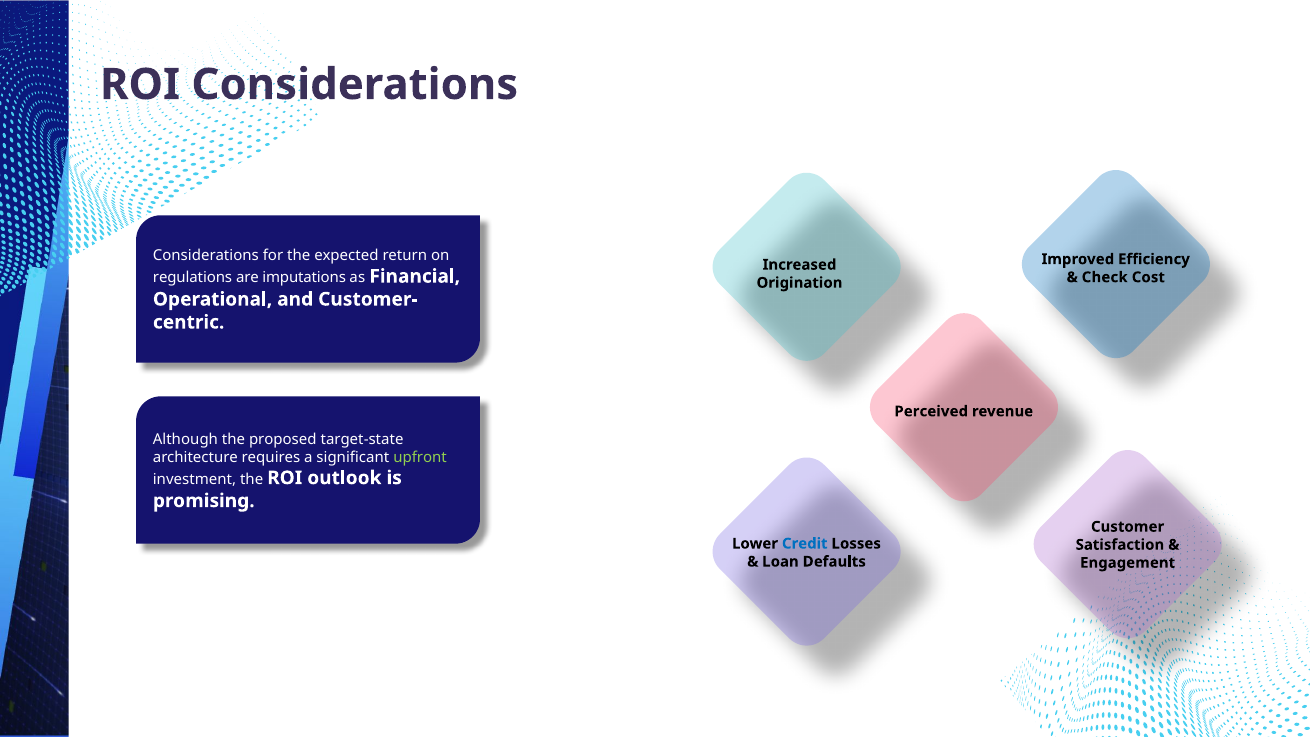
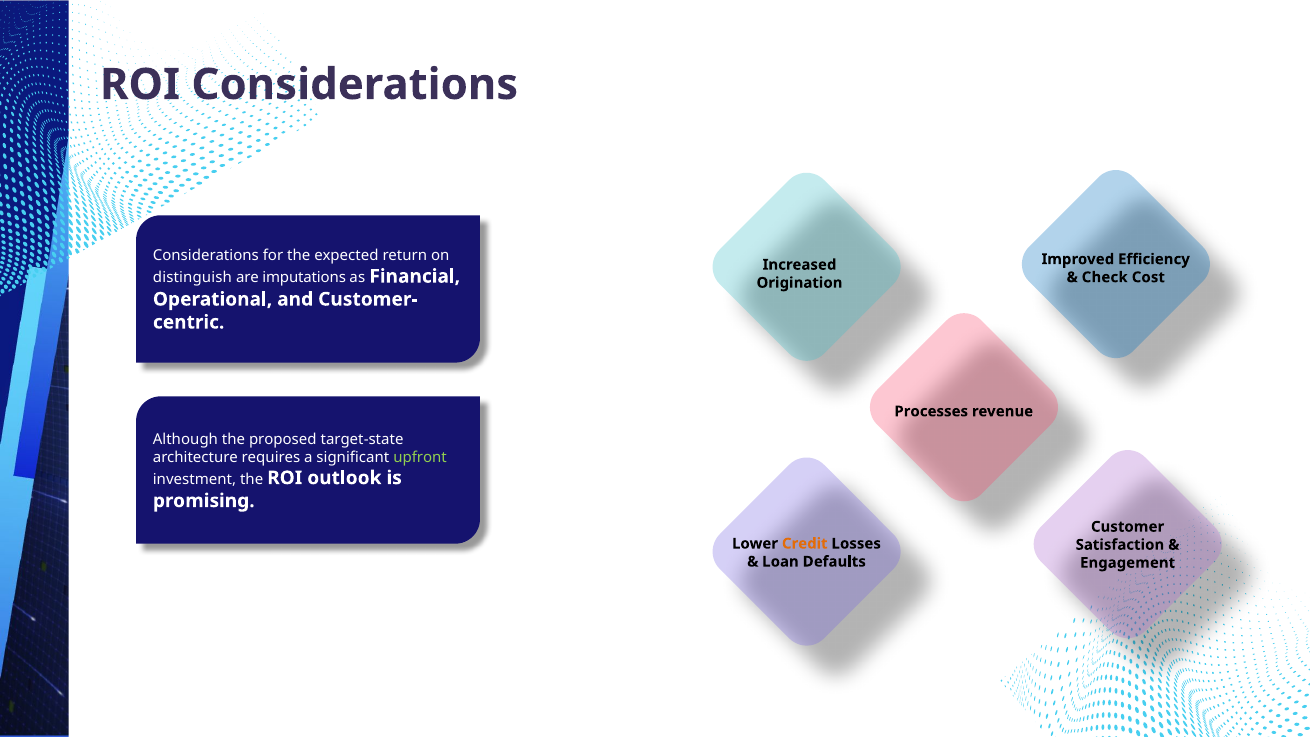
regulations: regulations -> distinguish
Perceived: Perceived -> Processes
Credit colour: blue -> orange
